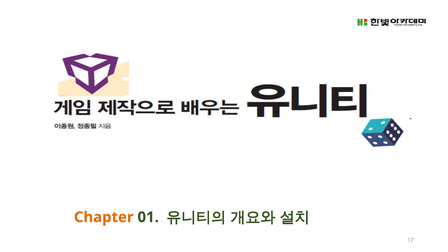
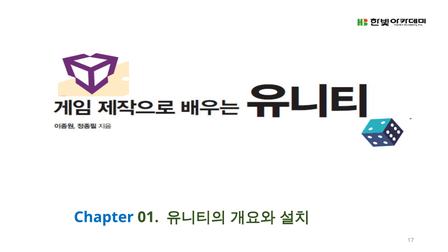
Chapter colour: orange -> blue
